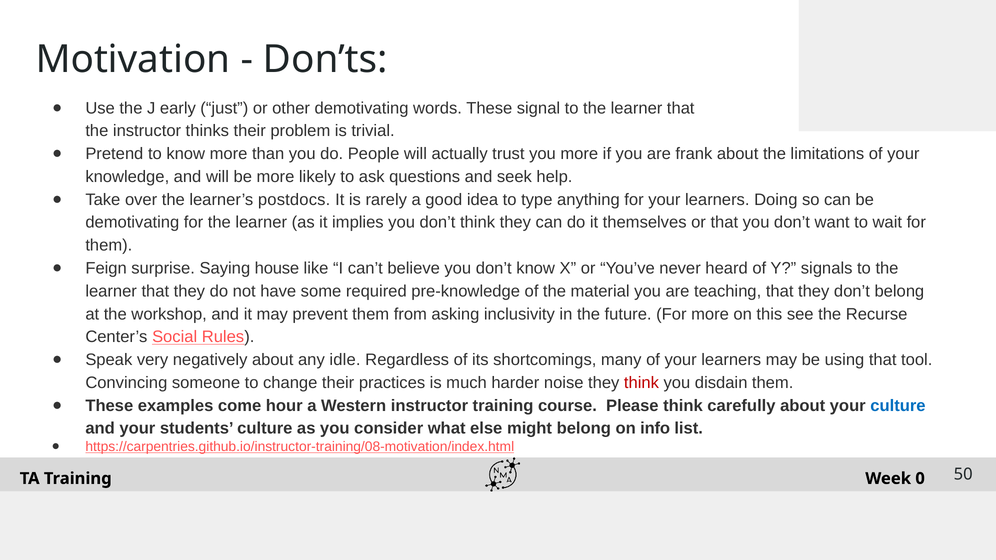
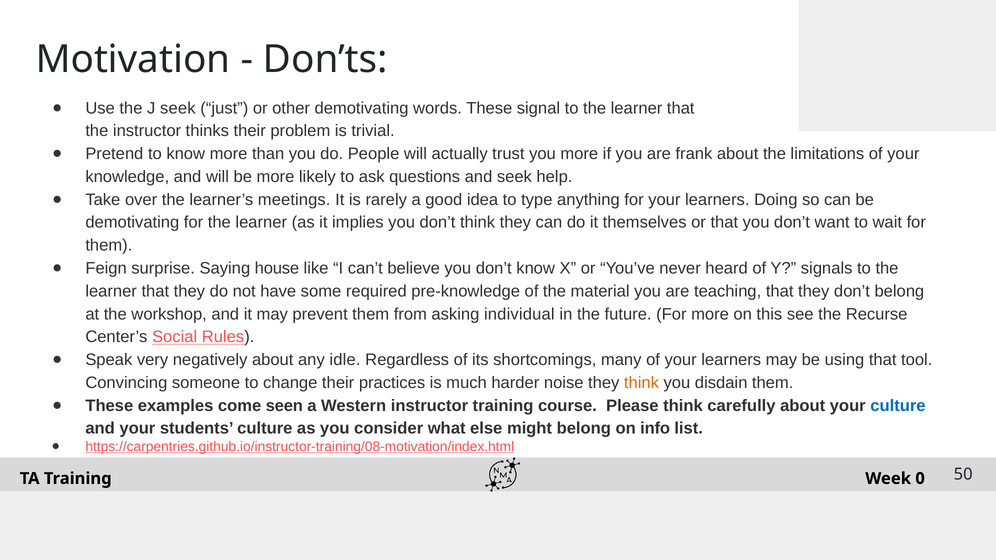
J early: early -> seek
postdocs: postdocs -> meetings
inclusivity: inclusivity -> individual
think at (641, 383) colour: red -> orange
hour: hour -> seen
